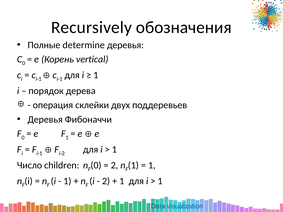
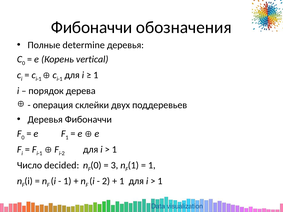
Recursively at (91, 27): Recursively -> Фибоначчи
children: children -> decided
2 at (114, 165): 2 -> 3
